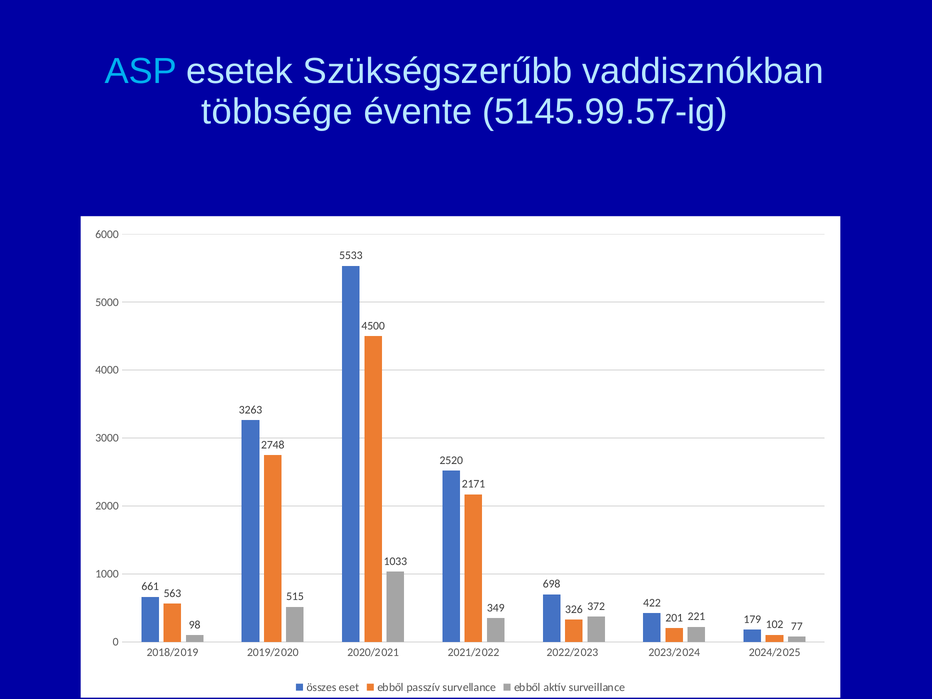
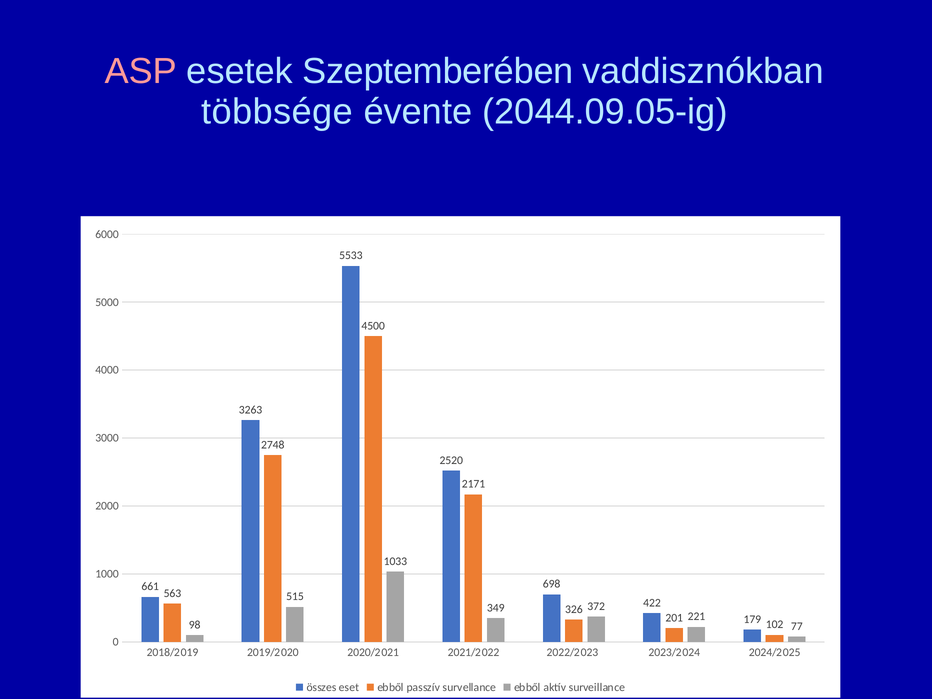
ASP colour: light blue -> pink
Szükségszerűbb: Szükségszerűbb -> Szeptemberében
5145.99.57-ig: 5145.99.57-ig -> 2044.09.05-ig
